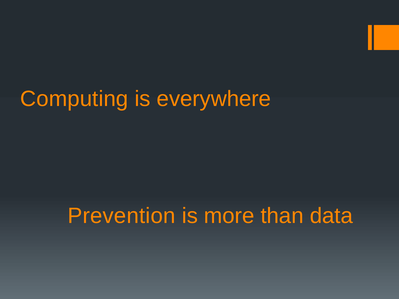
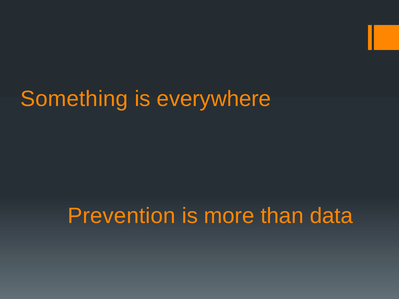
Computing: Computing -> Something
